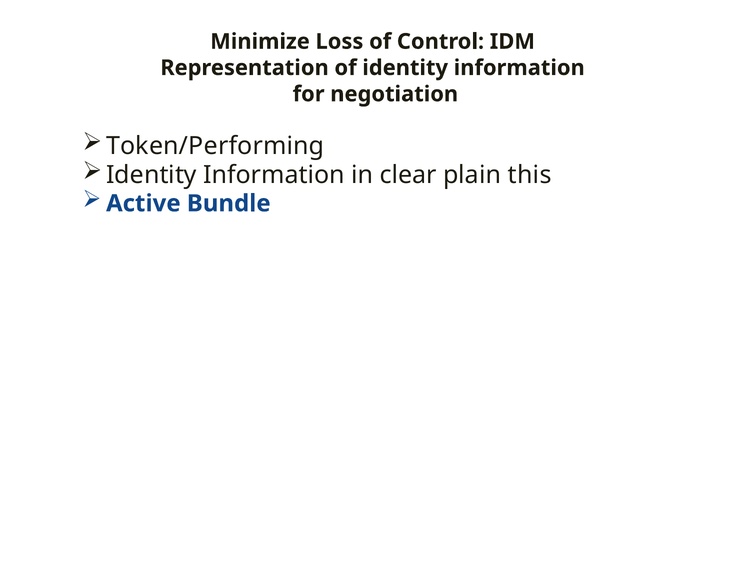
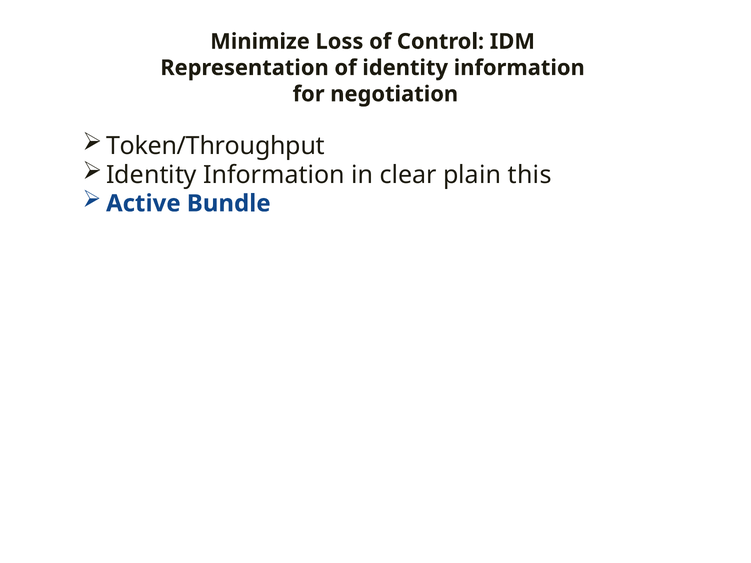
Token/Performing: Token/Performing -> Token/Throughput
